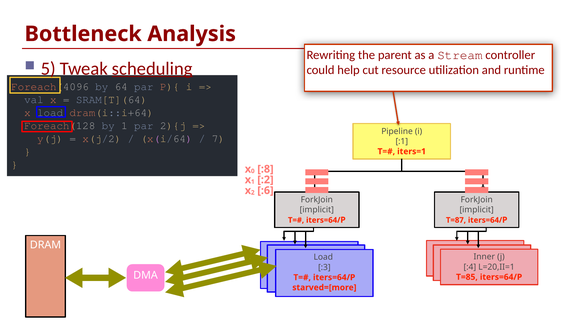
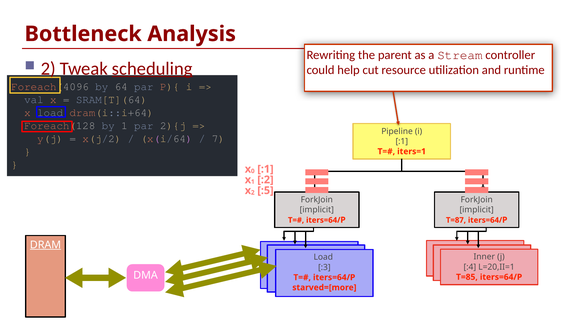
5 at (48, 68): 5 -> 2
:8 at (265, 169): :8 -> :1
:6: :6 -> :5
DRAM underline: none -> present
